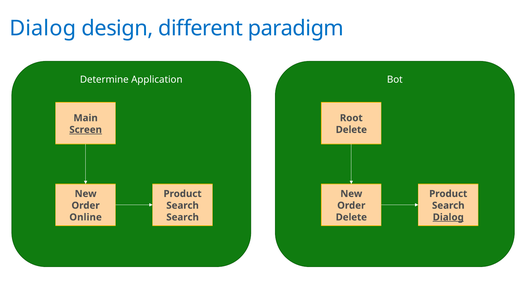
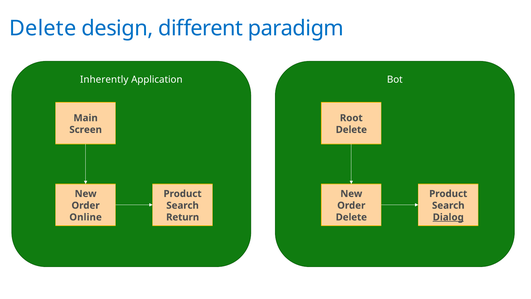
Dialog at (43, 28): Dialog -> Delete
Determine: Determine -> Inherently
Screen underline: present -> none
Search at (183, 217): Search -> Return
